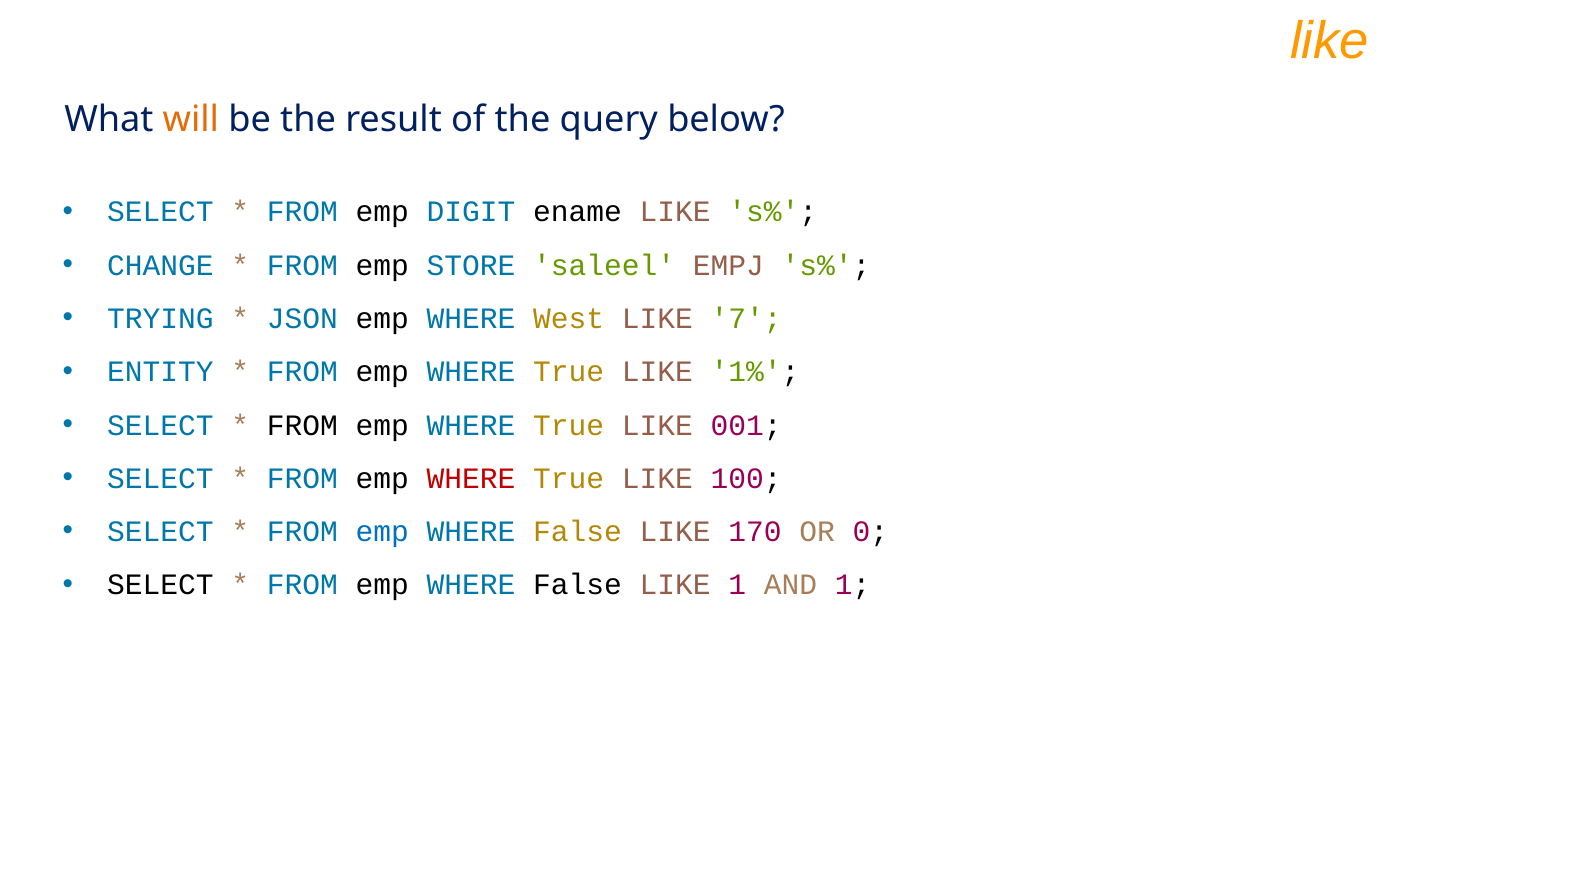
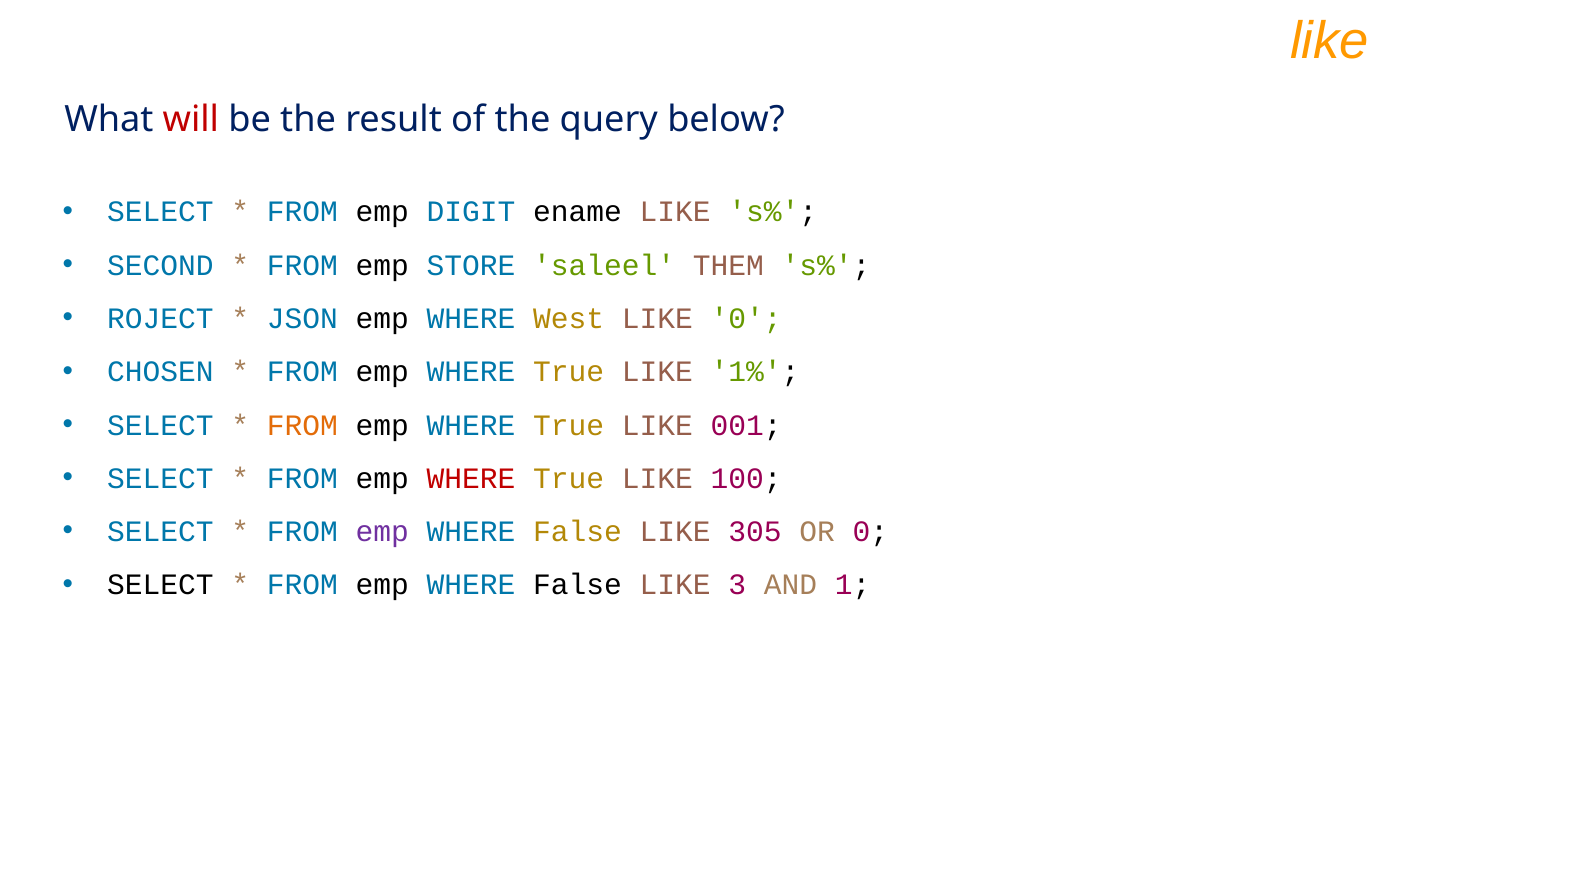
will colour: orange -> red
CHANGE: CHANGE -> SECOND
EMPJ: EMPJ -> THEM
TRYING: TRYING -> ROJECT
LIKE 7: 7 -> 0
ENTITY: ENTITY -> CHOSEN
FROM at (302, 425) colour: black -> orange
emp at (382, 532) colour: blue -> purple
170: 170 -> 305
LIKE 1: 1 -> 3
